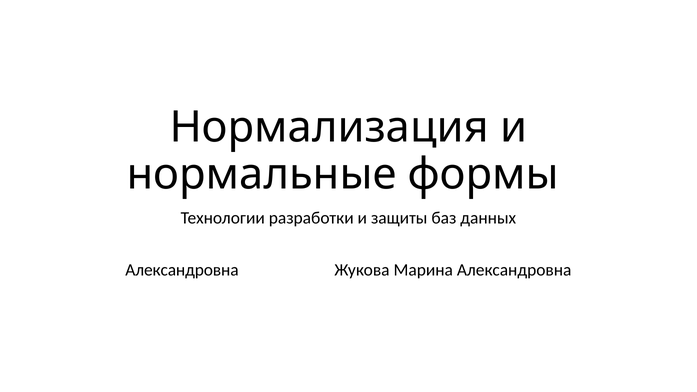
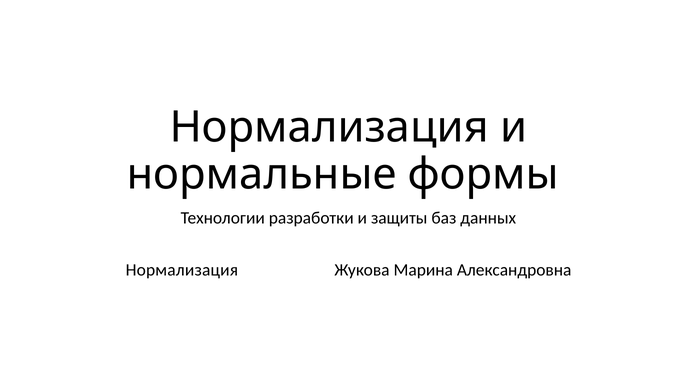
Александровна at (182, 270): Александровна -> Нормализация
